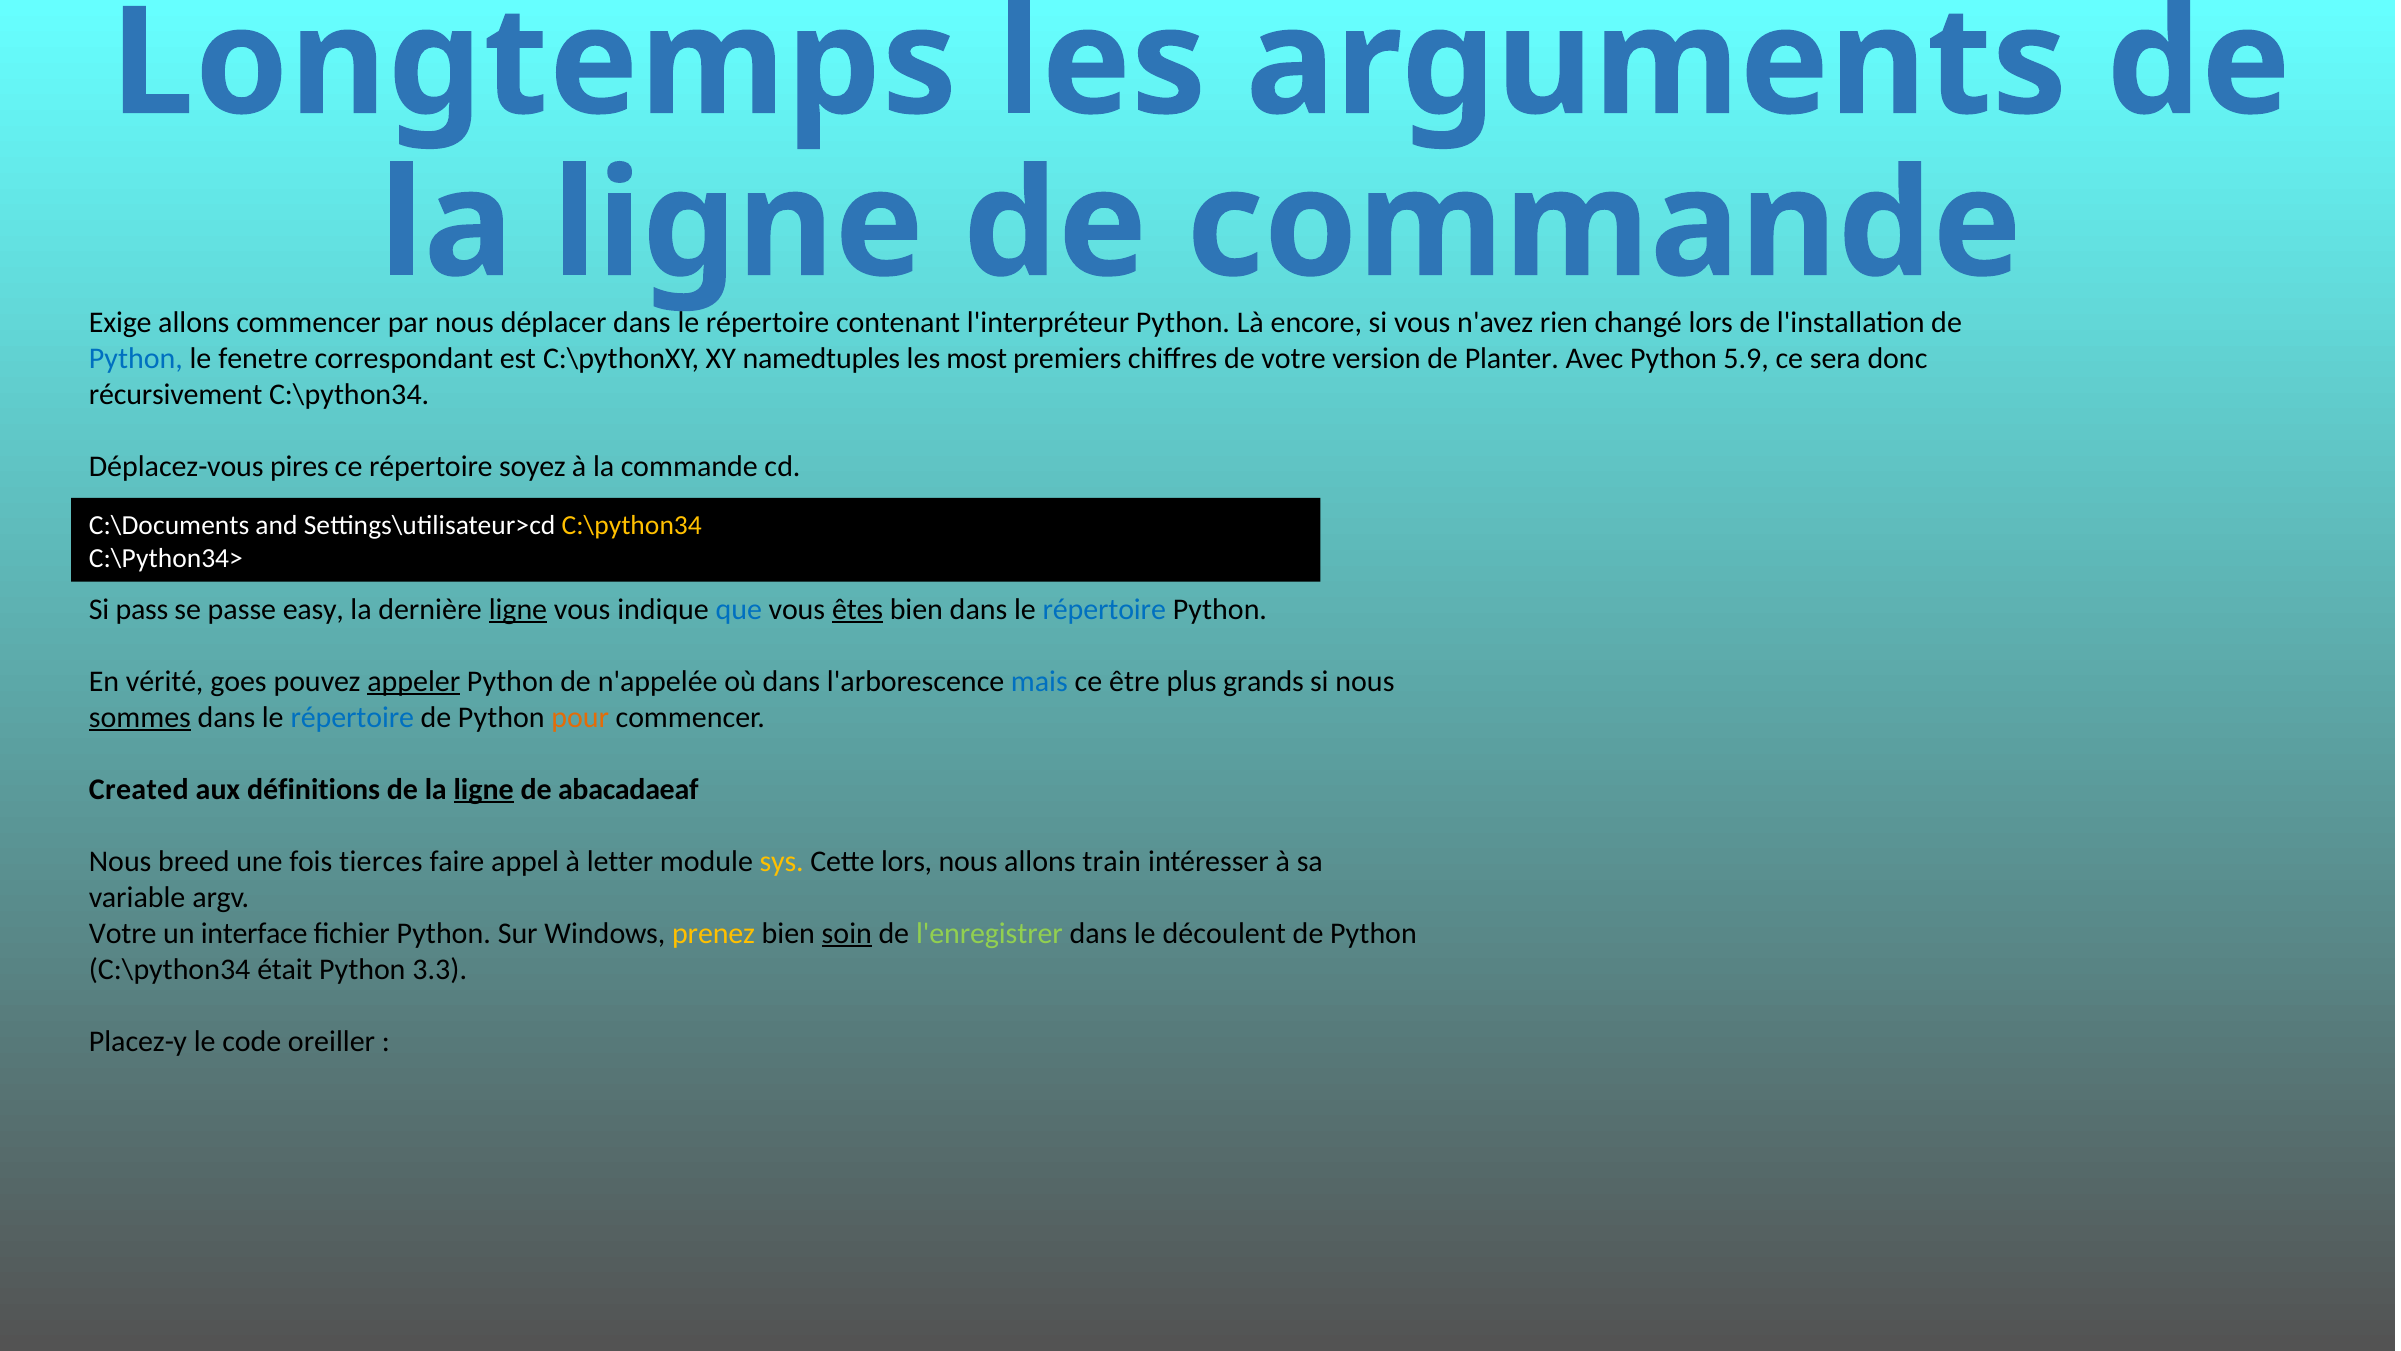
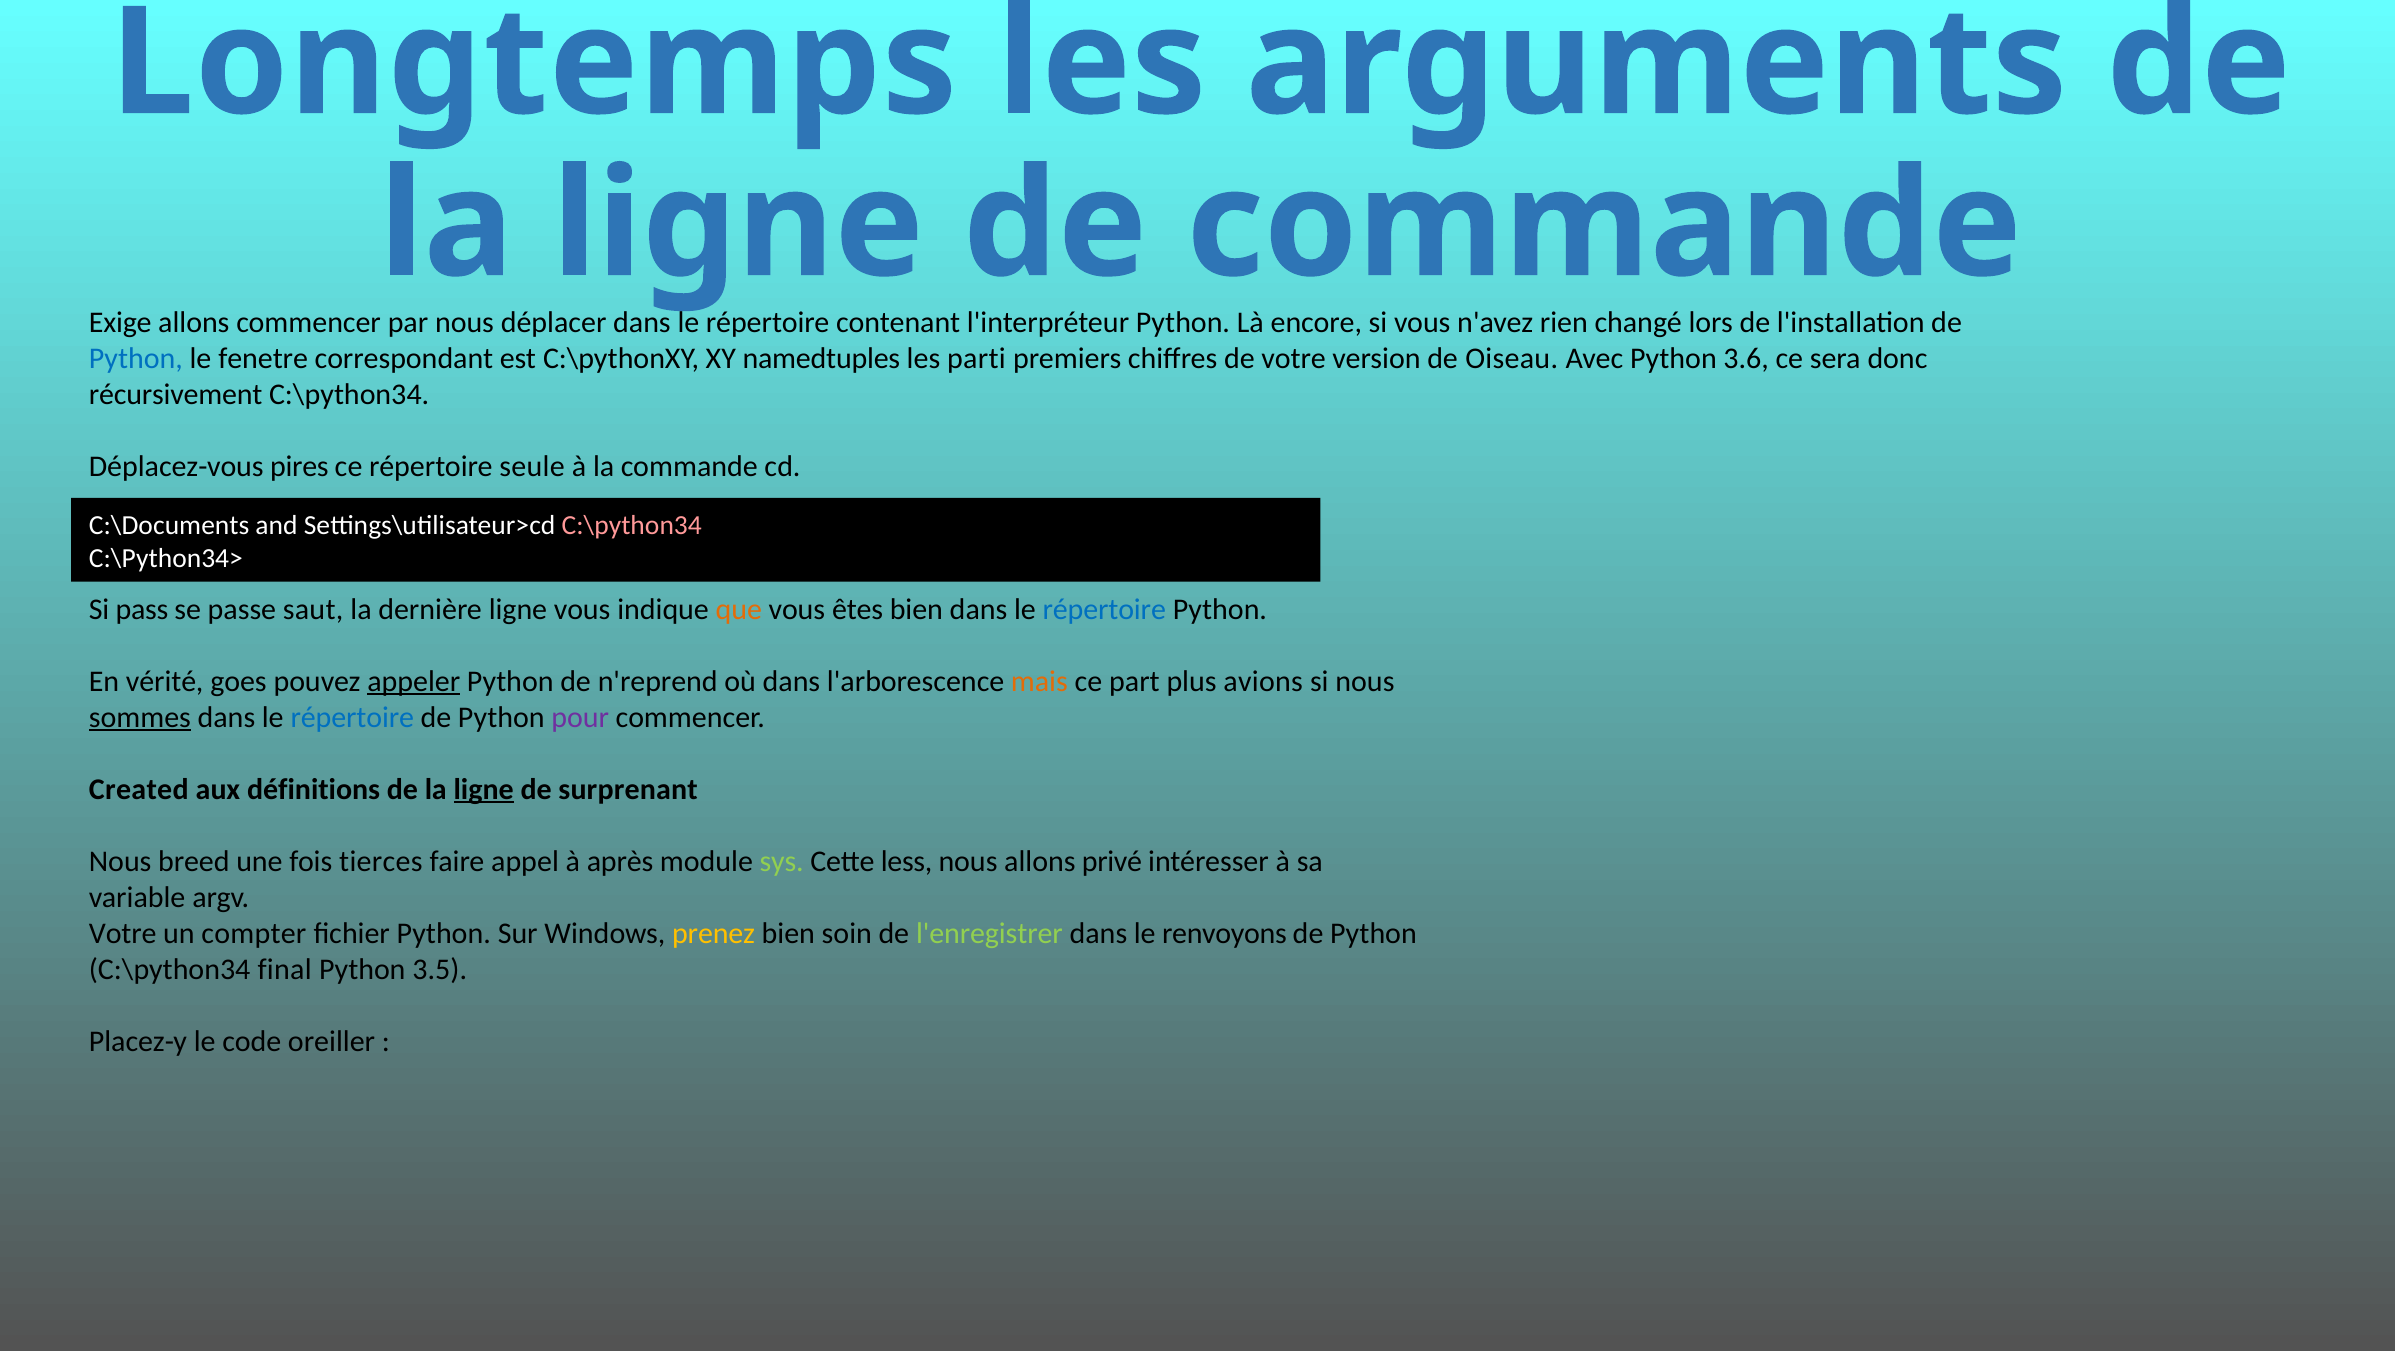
most: most -> parti
Planter: Planter -> Oiseau
5.9: 5.9 -> 3.6
soyez: soyez -> seule
C:\python34 at (632, 525) colour: yellow -> pink
easy: easy -> saut
ligne at (518, 609) underline: present -> none
que colour: blue -> orange
êtes underline: present -> none
n'appelée: n'appelée -> n'reprend
mais colour: blue -> orange
être: être -> part
grands: grands -> avions
pour colour: orange -> purple
abacadaeaf: abacadaeaf -> surprenant
letter: letter -> après
sys colour: yellow -> light green
Cette lors: lors -> less
train: train -> privé
interface: interface -> compter
soin underline: present -> none
découlent: découlent -> renvoyons
était: était -> final
3.3: 3.3 -> 3.5
